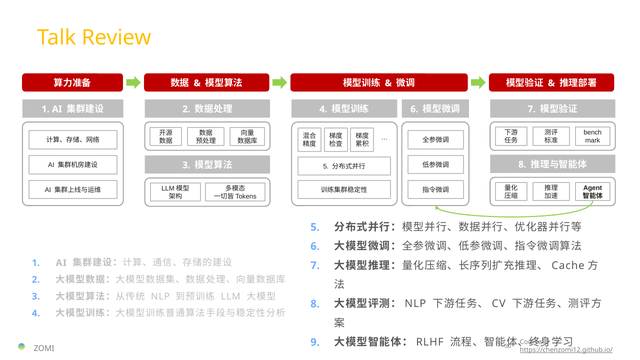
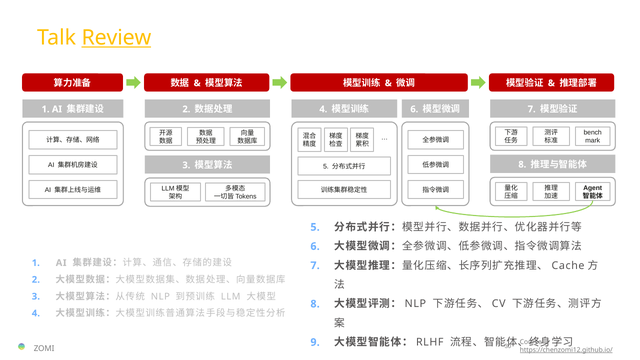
Review underline: none -> present
